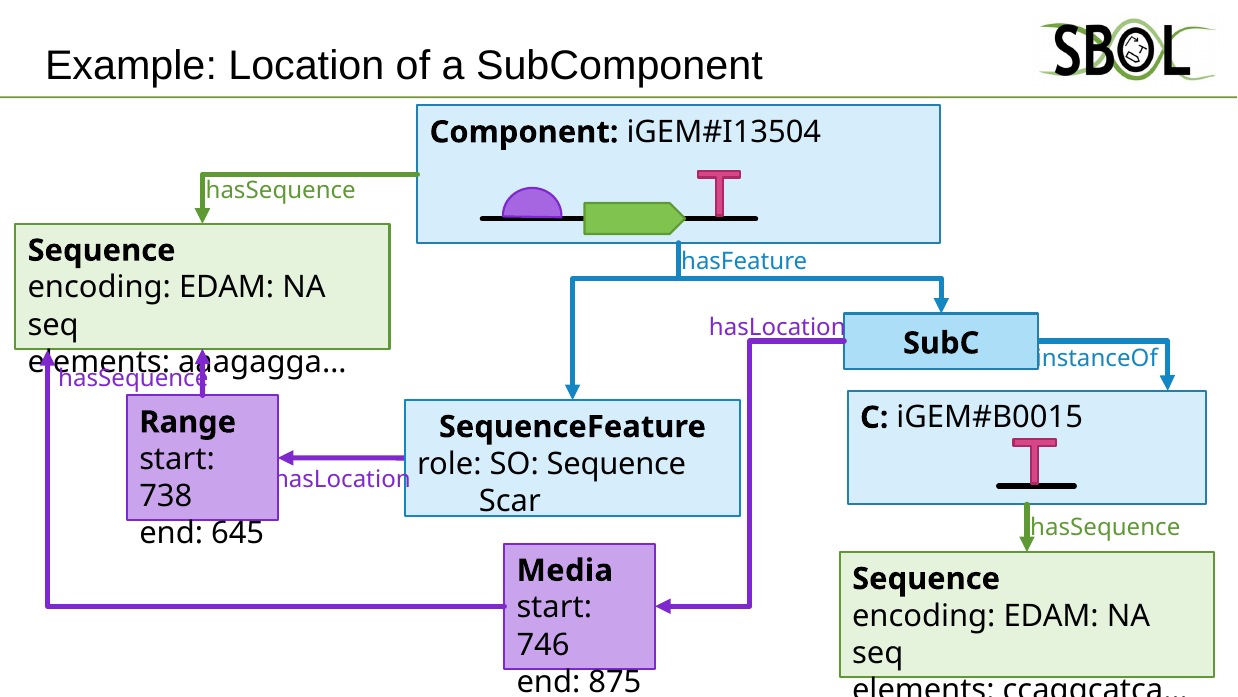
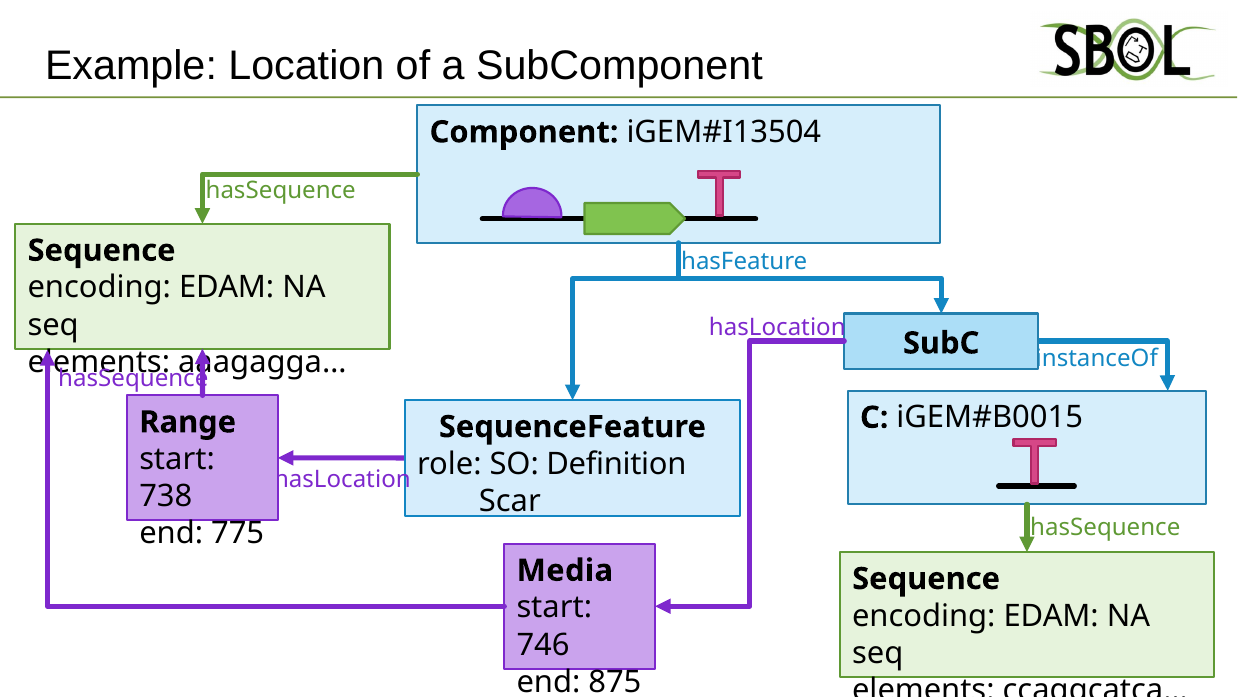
Sequence at (616, 464): Sequence -> Definition
645: 645 -> 775
